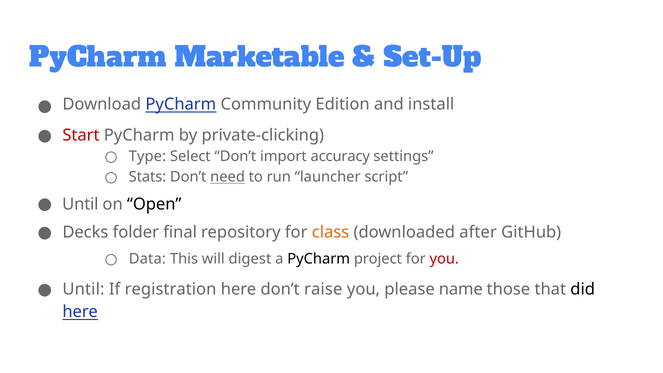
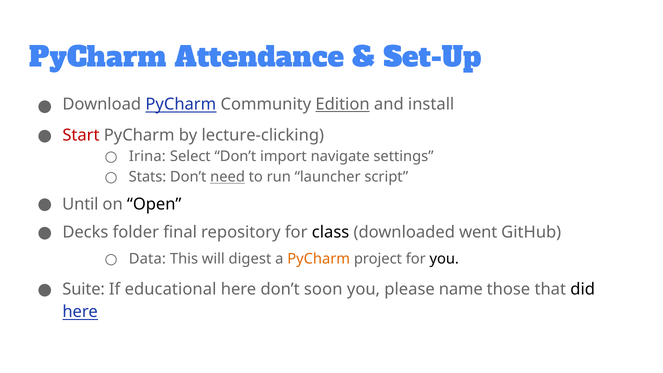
Marketable: Marketable -> Attendance
Edition underline: none -> present
private-clicking: private-clicking -> lecture-clicking
Type: Type -> Irina
accuracy: accuracy -> navigate
class colour: orange -> black
after: after -> went
PyCharm at (319, 259) colour: black -> orange
you at (444, 259) colour: red -> black
Until at (83, 289): Until -> Suite
registration: registration -> educational
raise: raise -> soon
